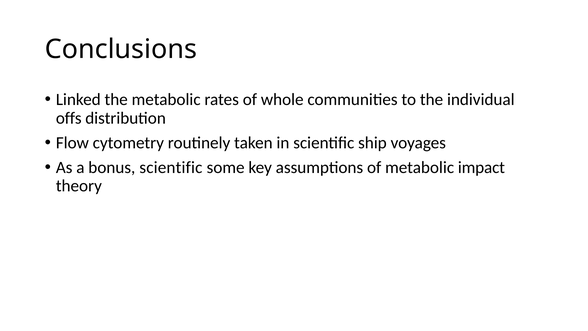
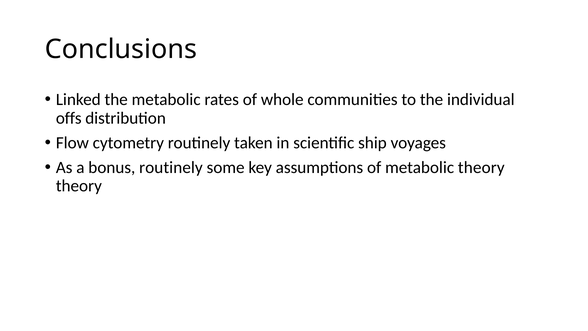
bonus scientific: scientific -> routinely
metabolic impact: impact -> theory
